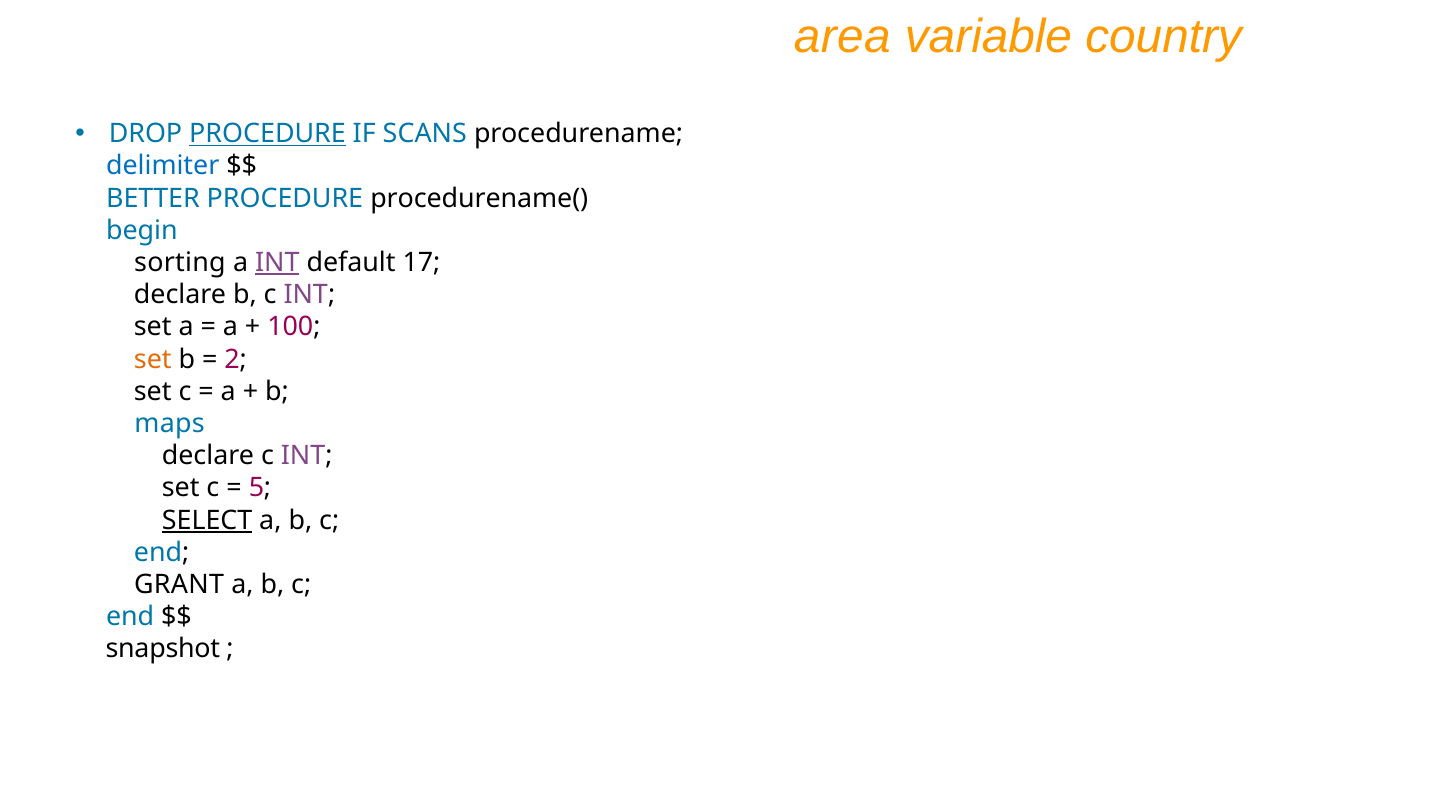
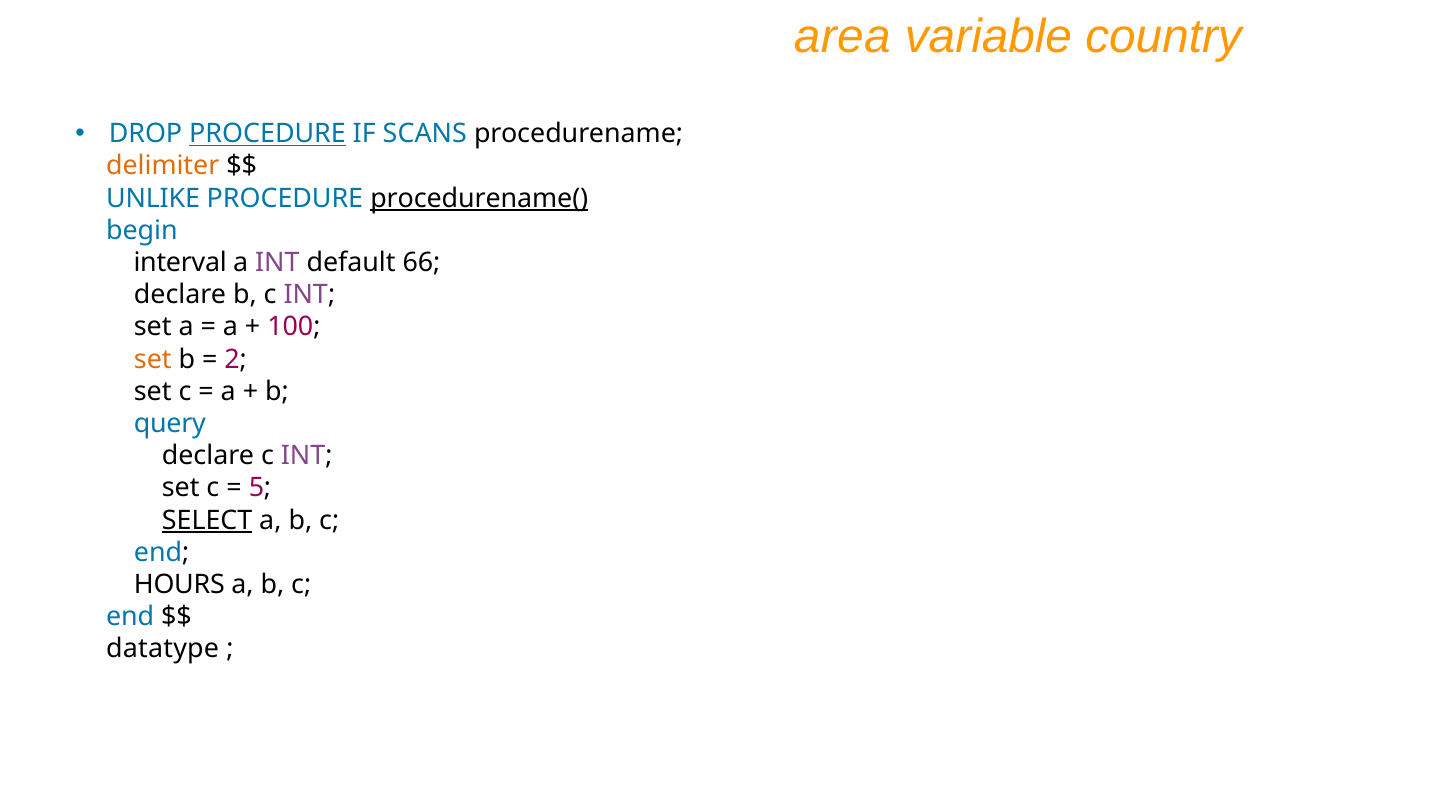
delimiter colour: blue -> orange
BETTER: BETTER -> UNLIKE
procedurename( underline: none -> present
sorting: sorting -> interval
INT at (277, 263) underline: present -> none
17: 17 -> 66
maps: maps -> query
GRANT: GRANT -> HOURS
snapshot: snapshot -> datatype
